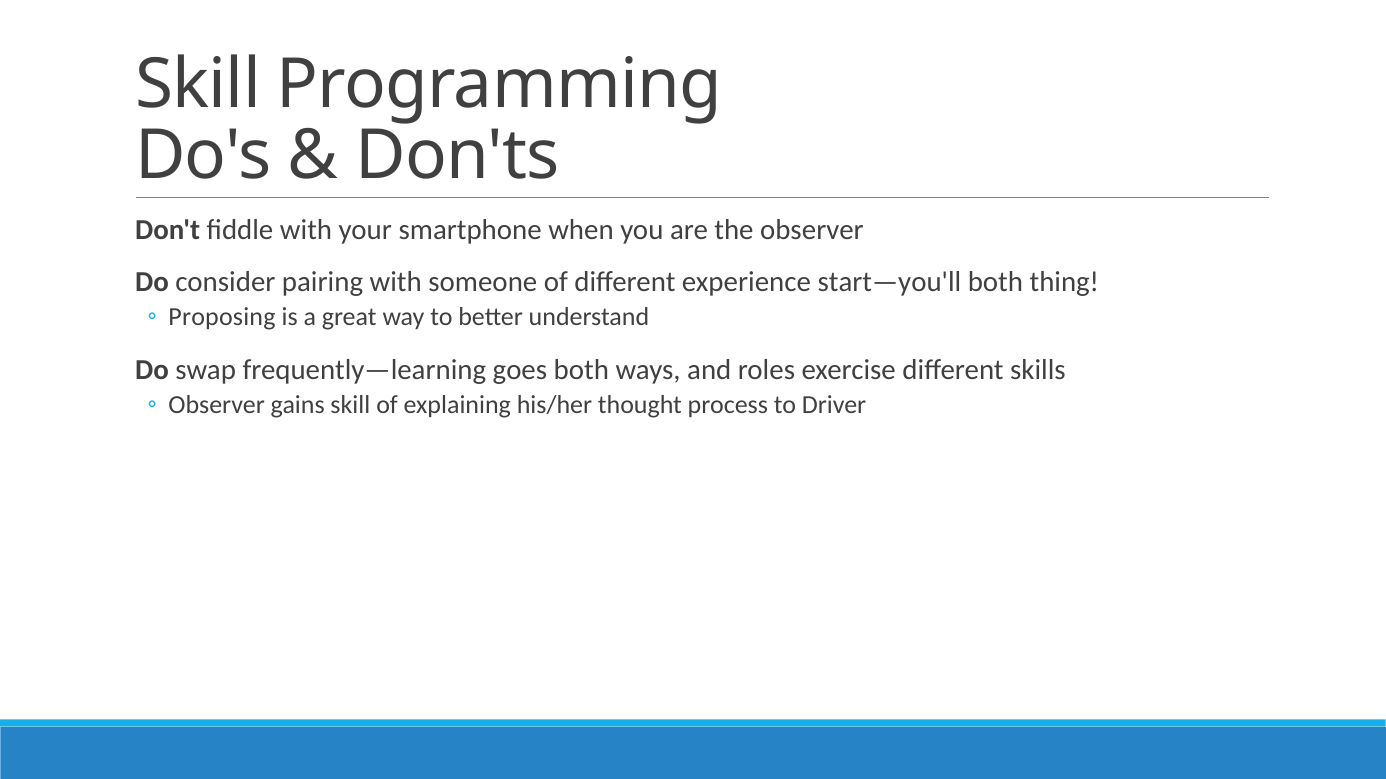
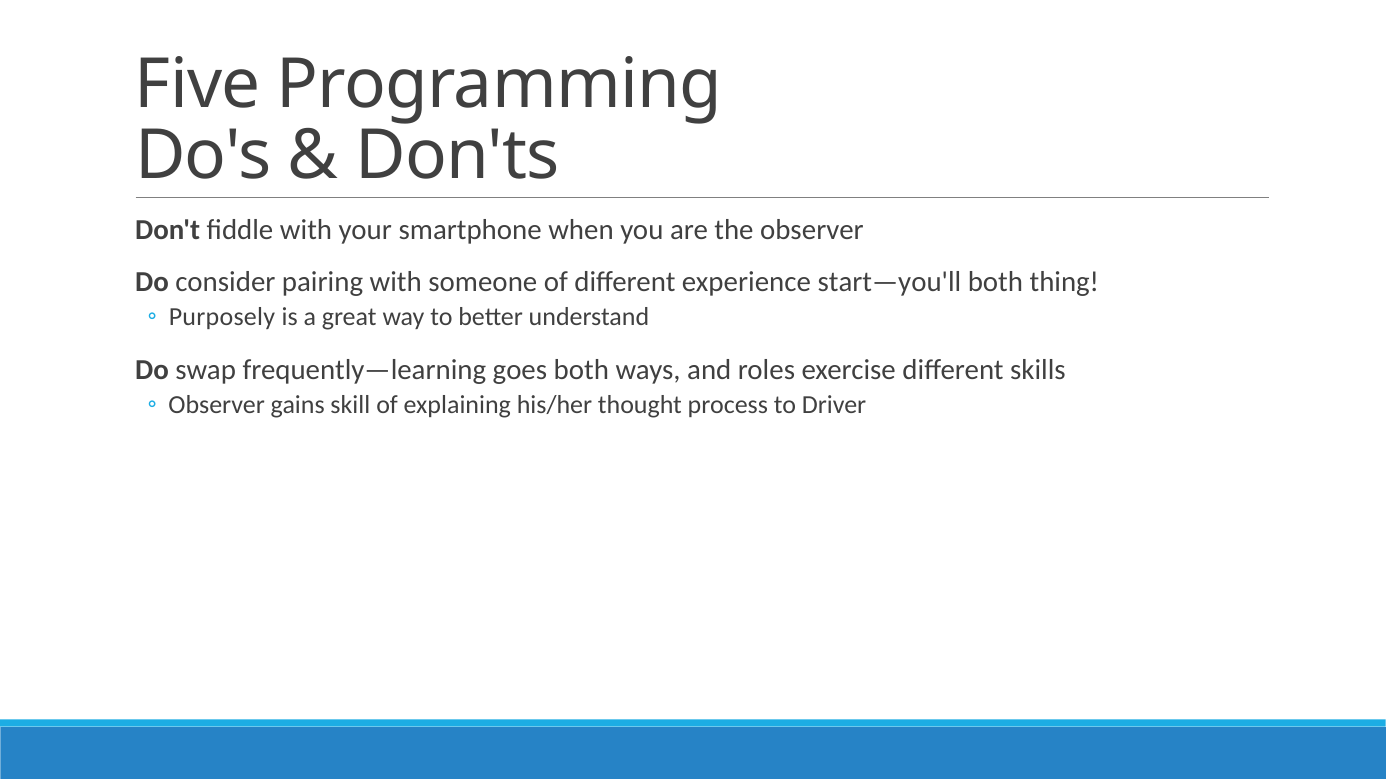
Skill at (198, 85): Skill -> Five
Proposing: Proposing -> Purposely
